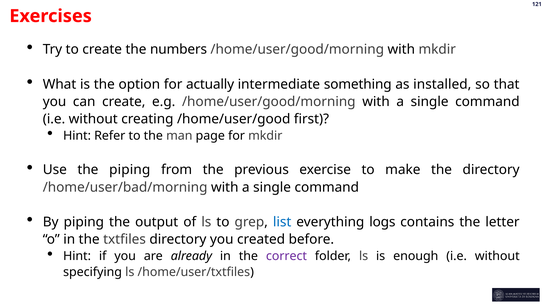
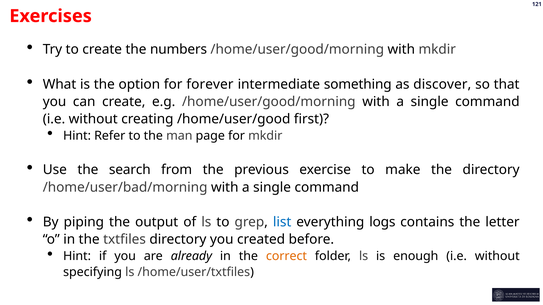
actually: actually -> forever
installed: installed -> discover
the piping: piping -> search
correct colour: purple -> orange
